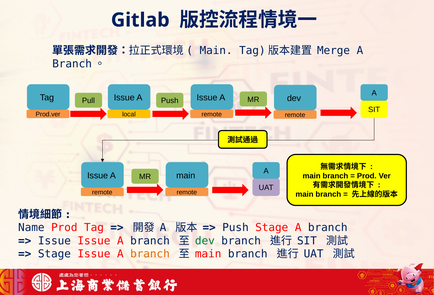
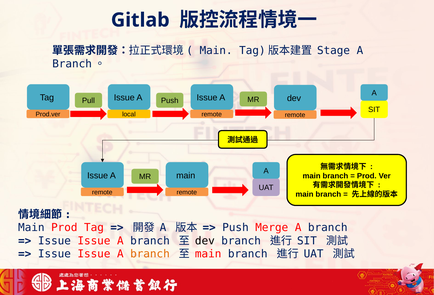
Merge: Merge -> Stage
Name at (31, 228): Name -> Main
Push Stage: Stage -> Merge
dev at (205, 241) colour: green -> black
Stage at (54, 254): Stage -> Issue
